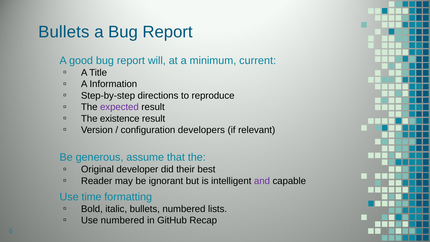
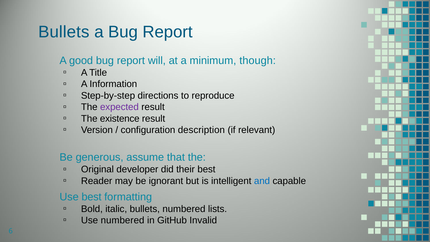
current: current -> though
developers: developers -> description
and colour: purple -> blue
Use time: time -> best
Recap: Recap -> Invalid
